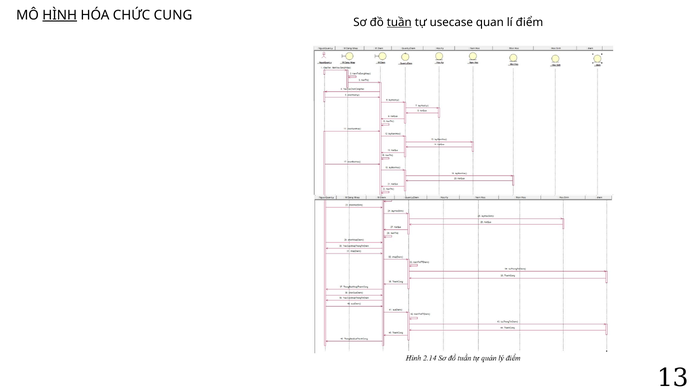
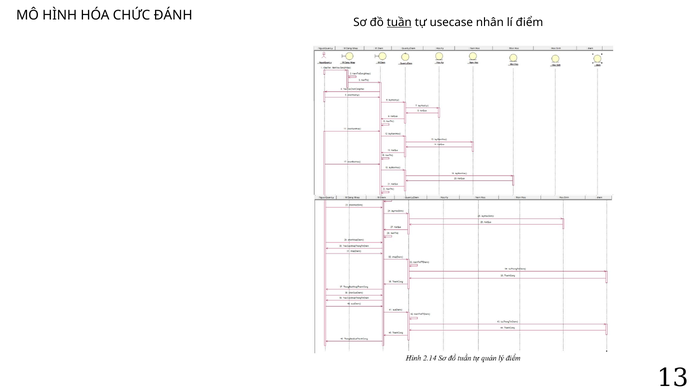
HÌNH underline: present -> none
CUNG: CUNG -> ĐÁNH
quan: quan -> nhân
